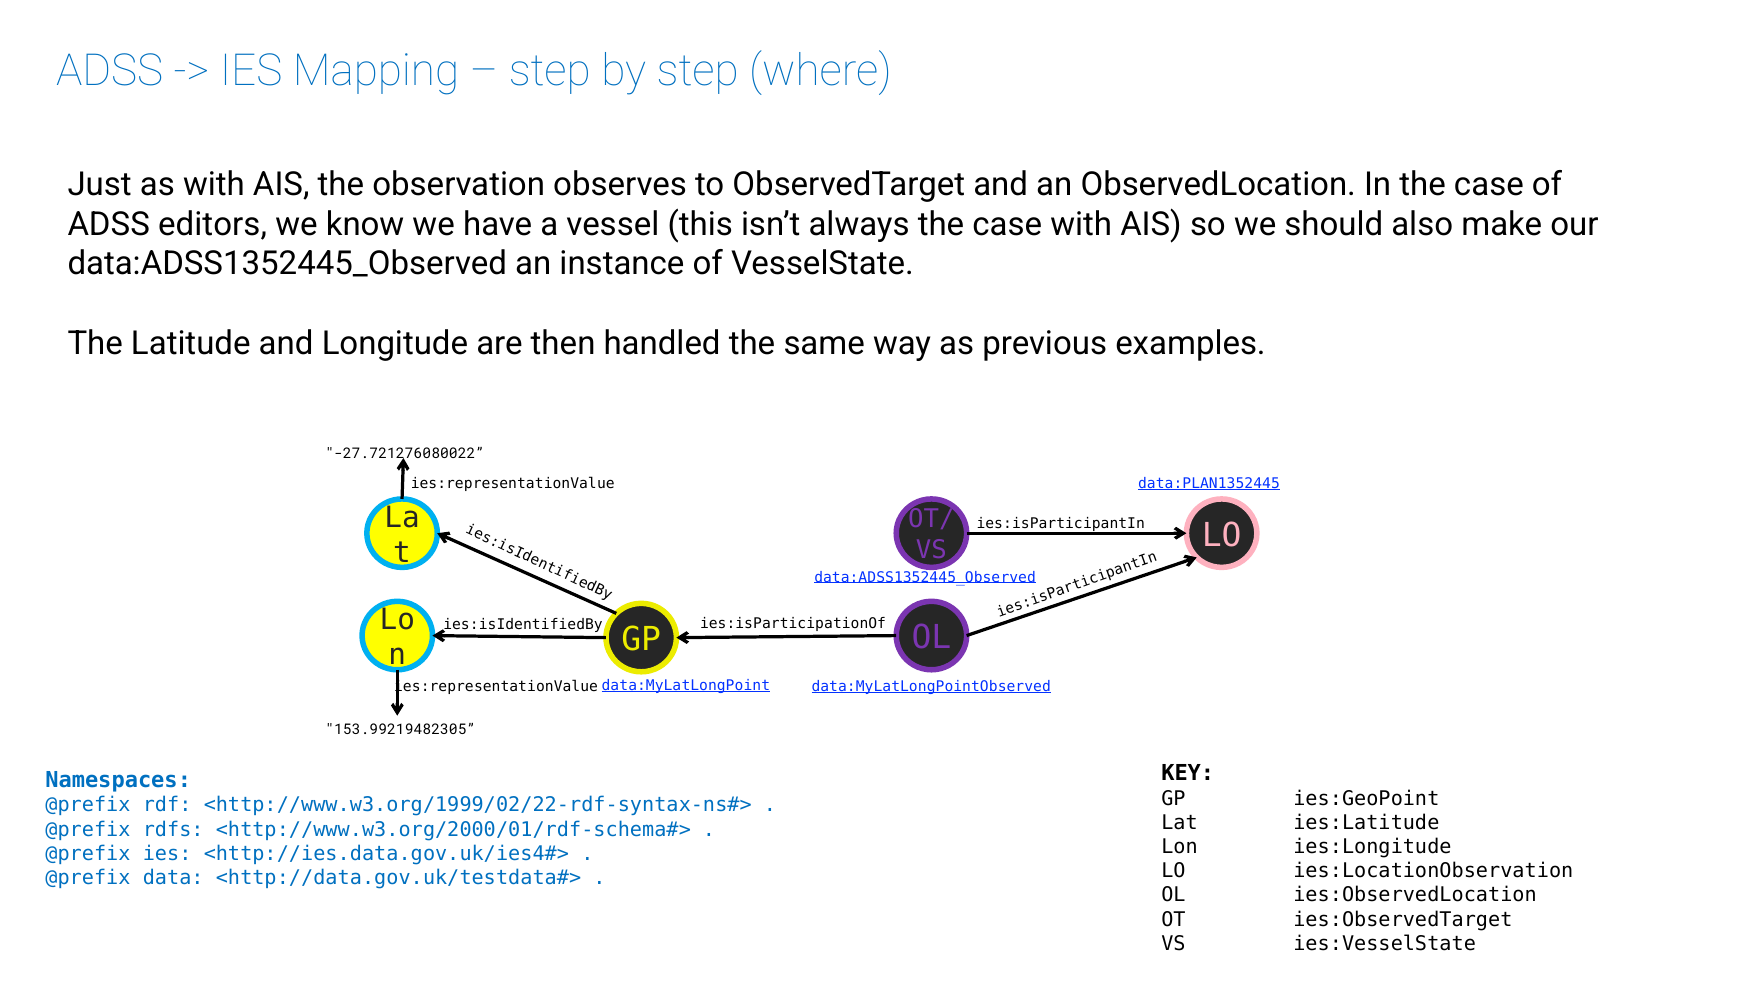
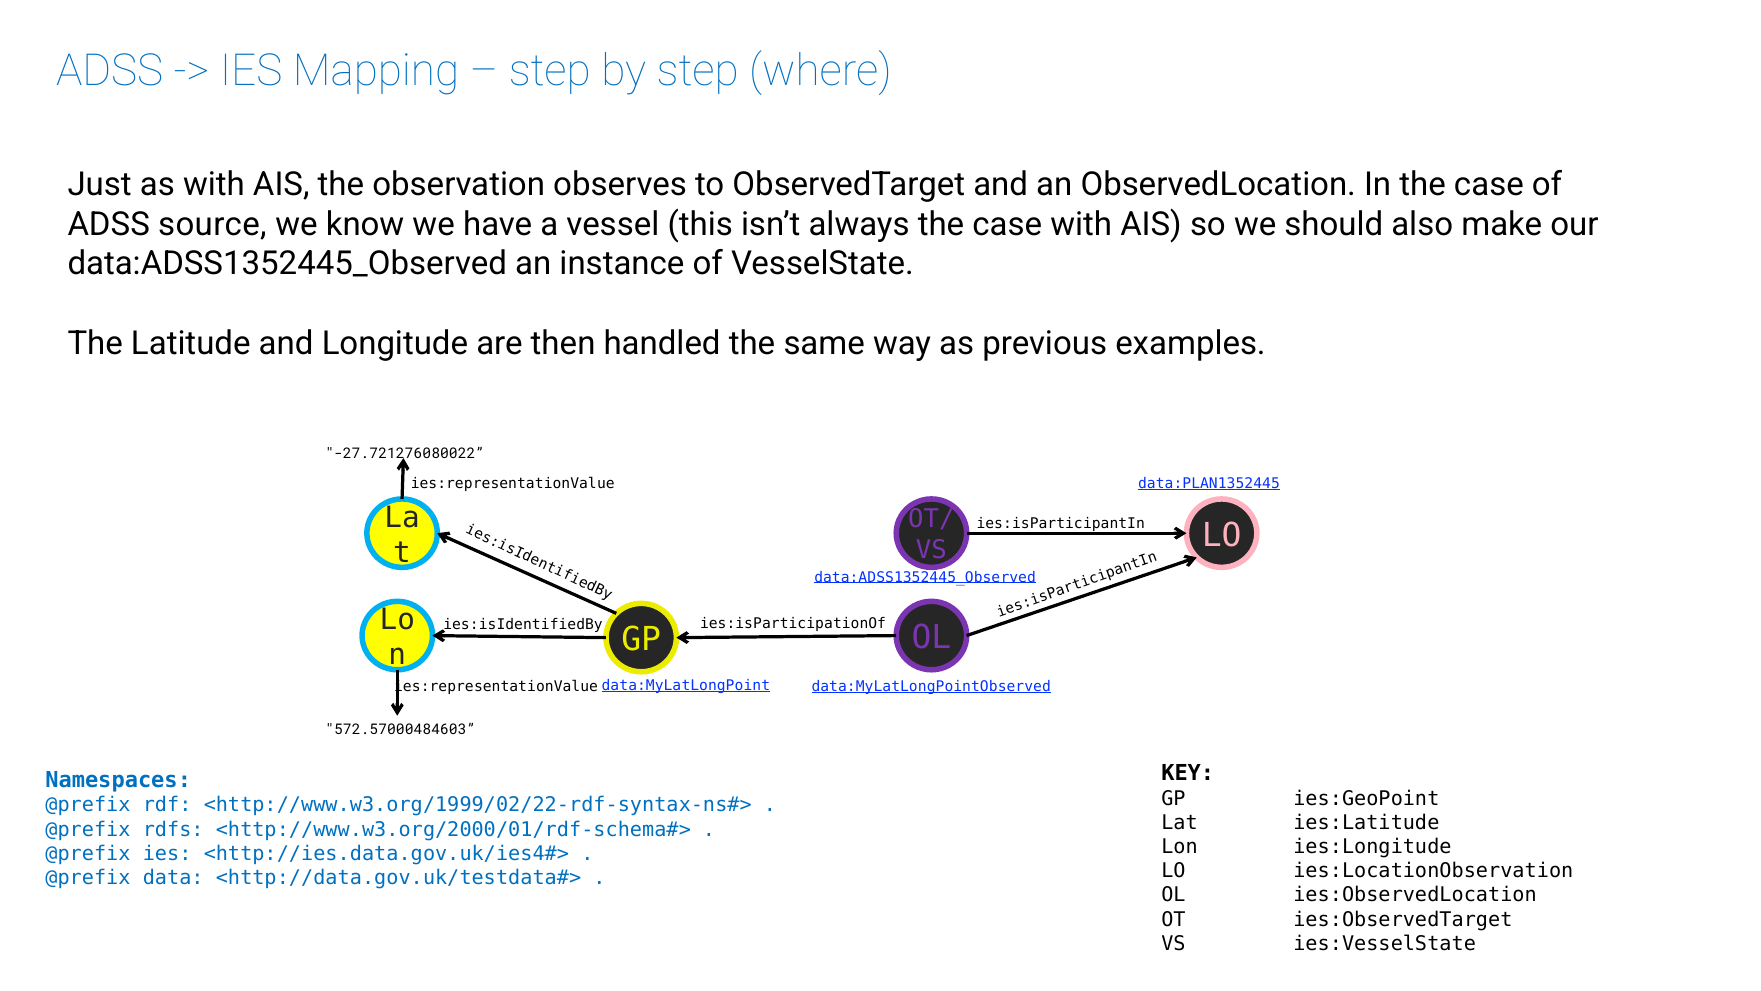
editors: editors -> source
153.99219482305: 153.99219482305 -> 572.57000484603
